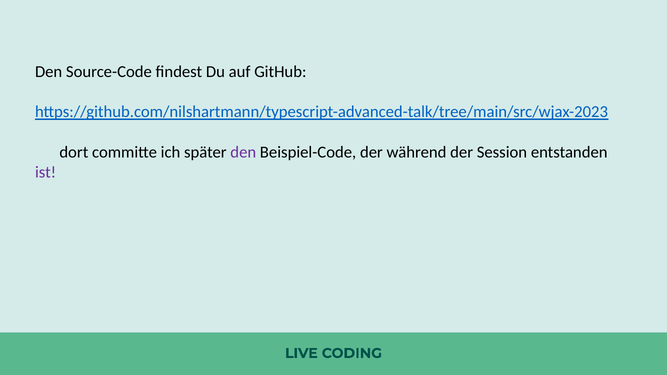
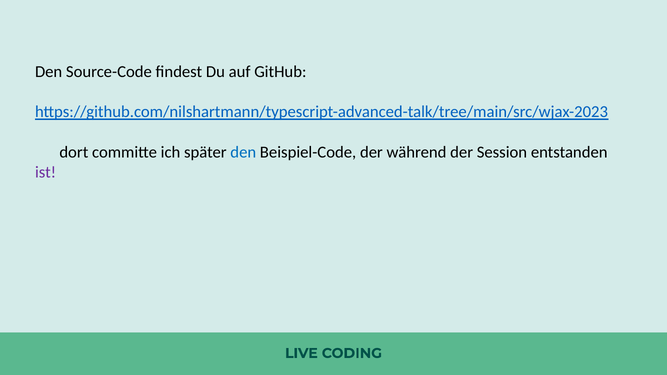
den at (243, 152) colour: purple -> blue
